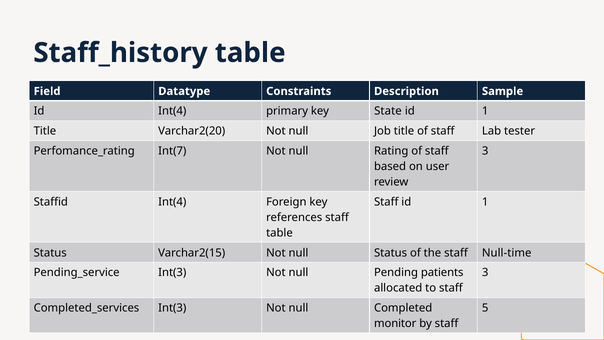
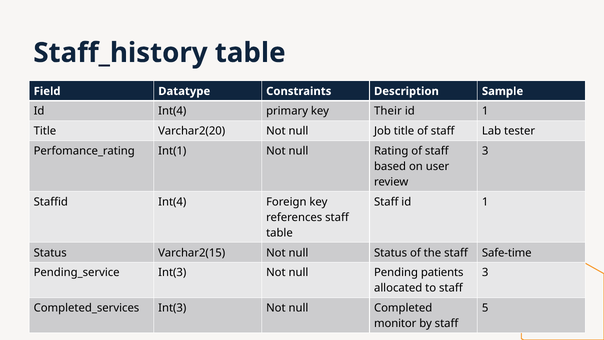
State: State -> Their
Int(7: Int(7 -> Int(1
Null-time: Null-time -> Safe-time
